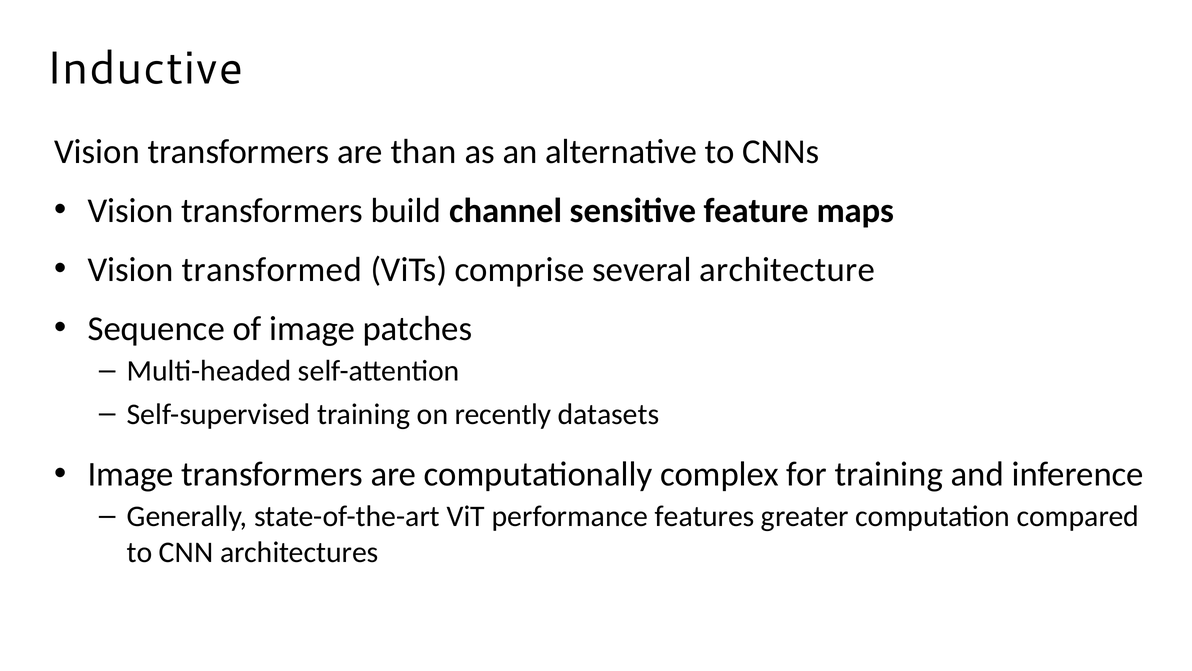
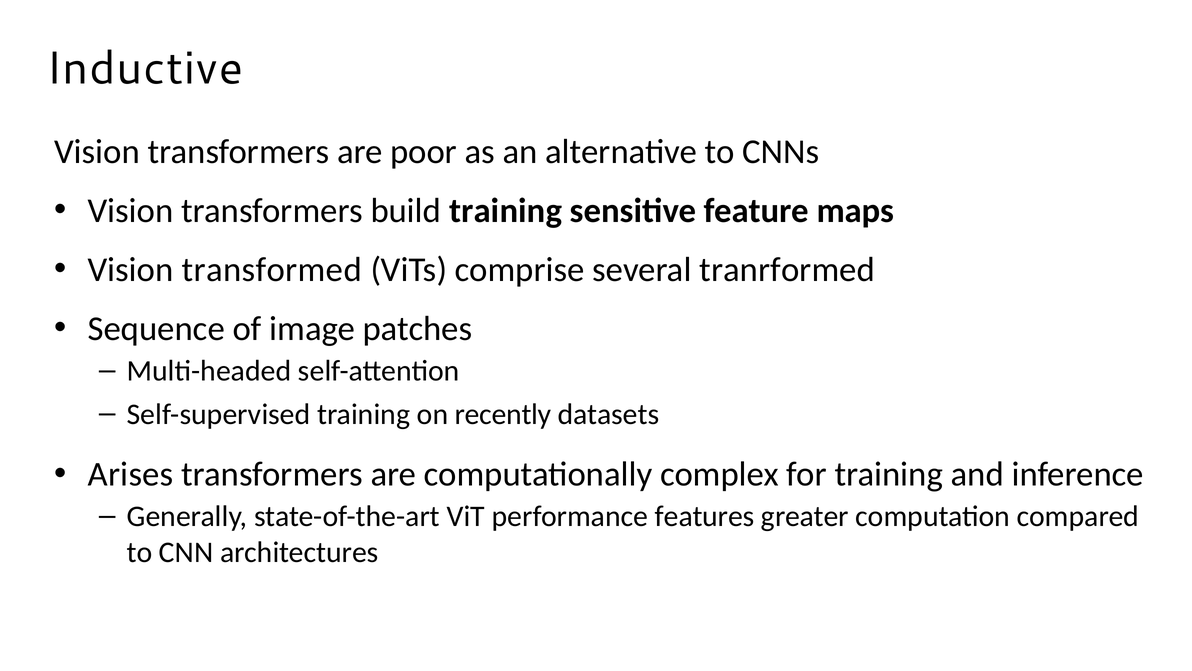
than: than -> poor
build channel: channel -> training
architecture: architecture -> tranrformed
Image at (131, 474): Image -> Arises
